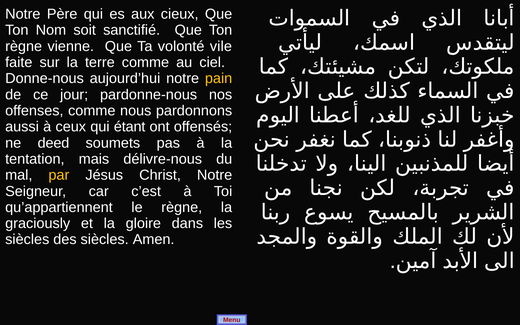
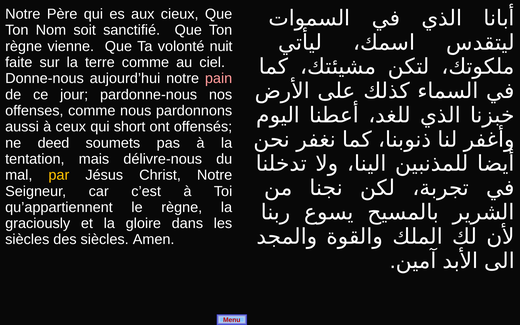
vile: vile -> nuit
pain colour: yellow -> pink
étant: étant -> short
